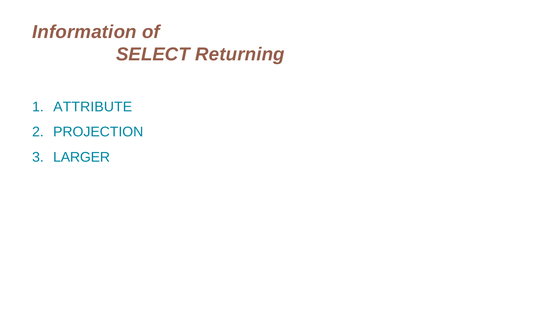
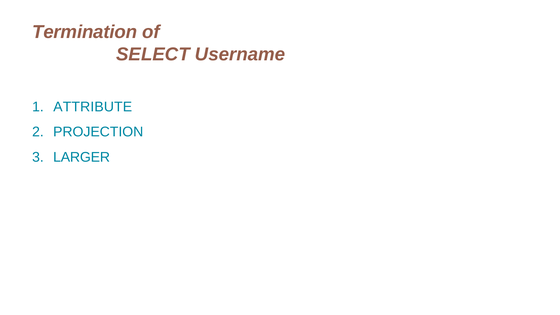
Information: Information -> Termination
Returning: Returning -> Username
